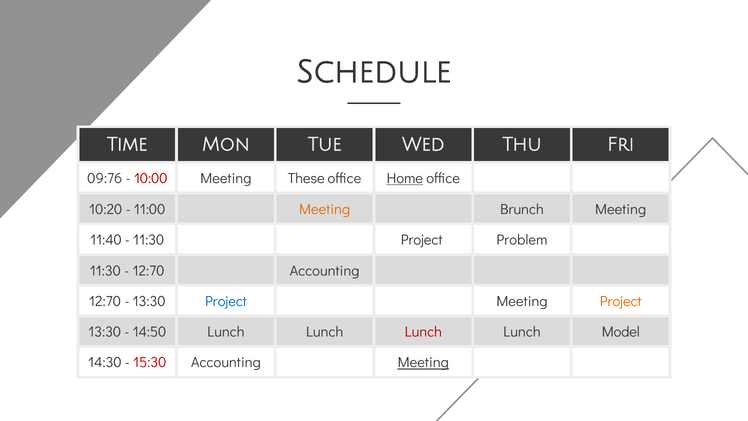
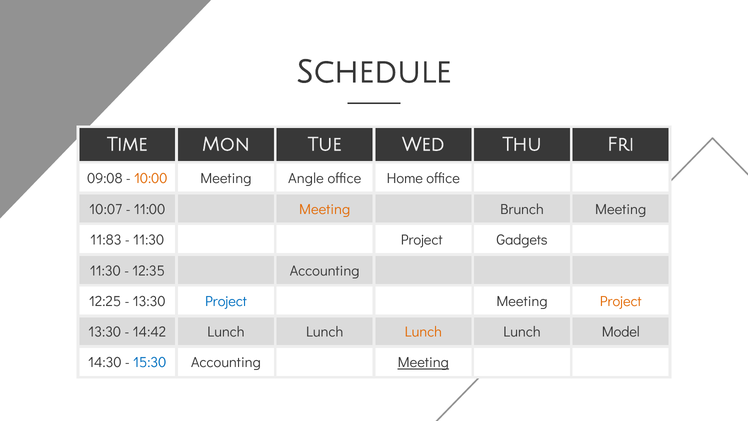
09:76: 09:76 -> 09:08
10:00 colour: red -> orange
These: These -> Angle
Home underline: present -> none
10:20: 10:20 -> 10:07
11:40: 11:40 -> 11:83
Problem: Problem -> Gadgets
12:70 at (149, 271): 12:70 -> 12:35
12:70 at (105, 301): 12:70 -> 12:25
14:50: 14:50 -> 14:42
Lunch at (423, 332) colour: red -> orange
15:30 colour: red -> blue
